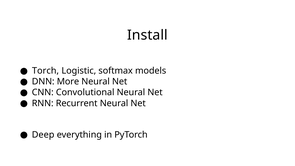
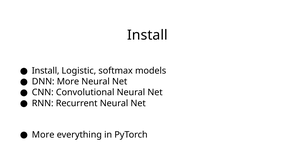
Torch at (45, 71): Torch -> Install
Deep at (43, 135): Deep -> More
